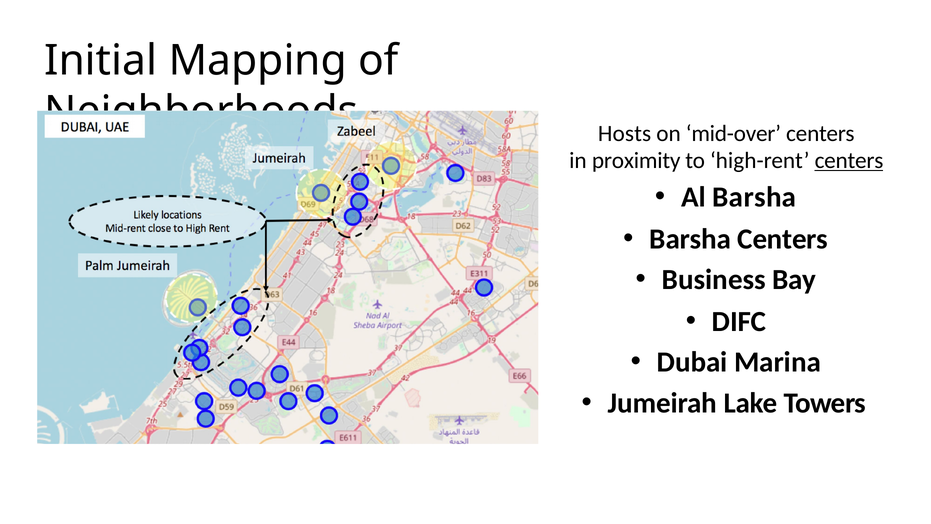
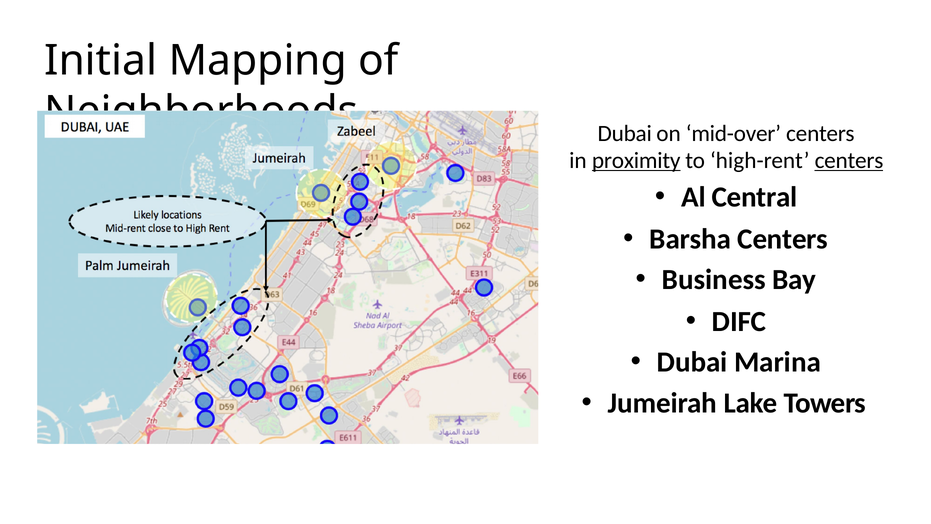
Hosts at (625, 134): Hosts -> Dubai
proximity underline: none -> present
Al Barsha: Barsha -> Central
